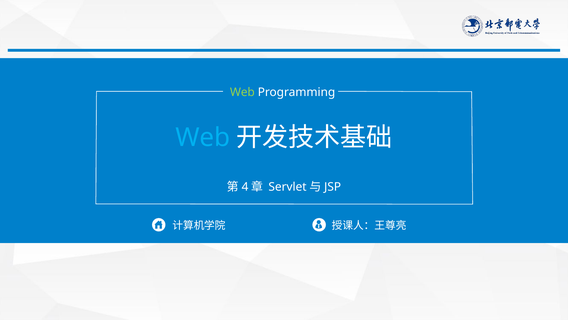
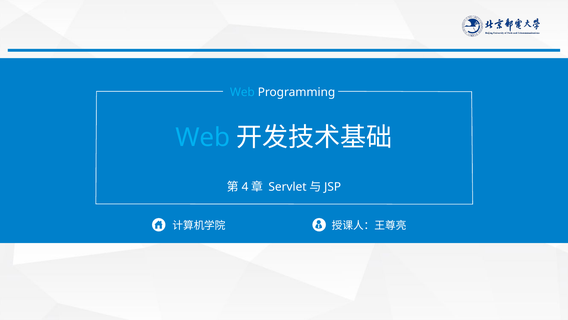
Web at (242, 92) colour: light green -> light blue
